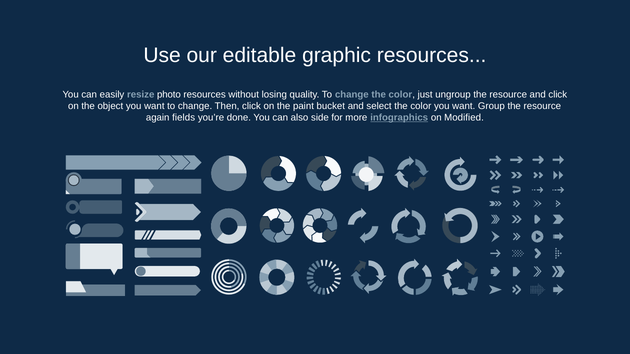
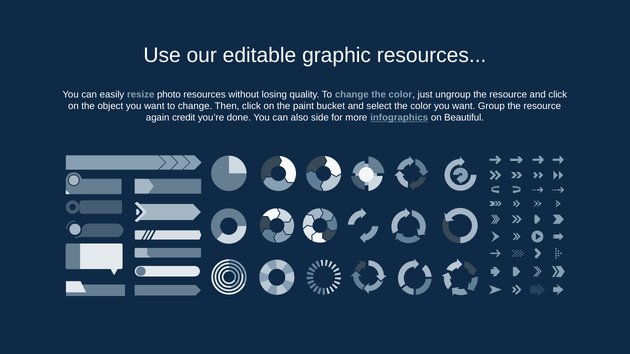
fields: fields -> credit
Modified: Modified -> Beautiful
